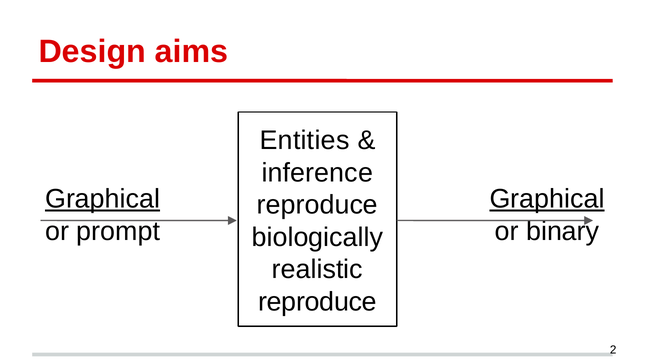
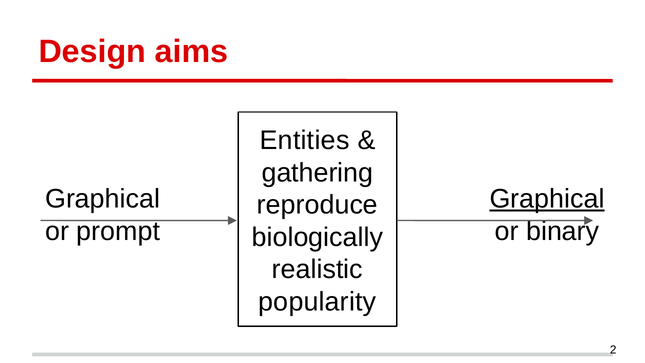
inference: inference -> gathering
Graphical at (103, 199) underline: present -> none
reproduce at (318, 302): reproduce -> popularity
